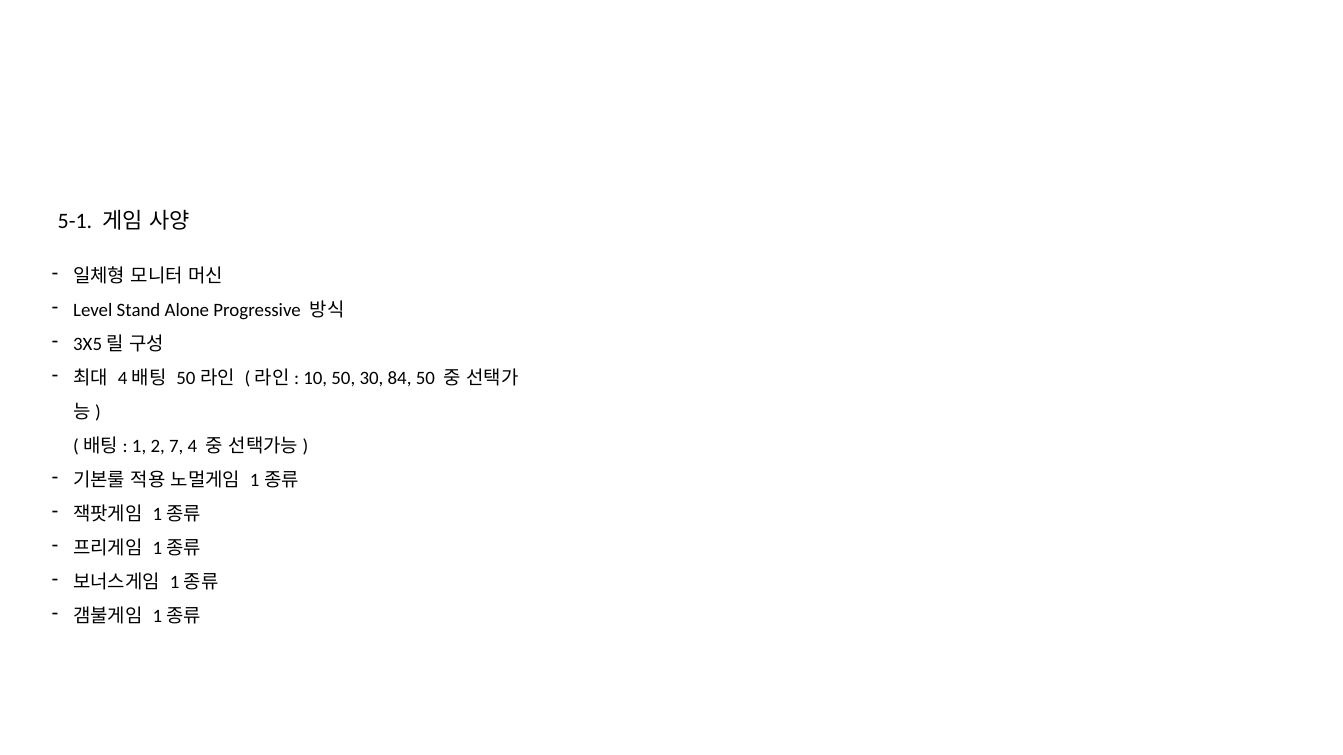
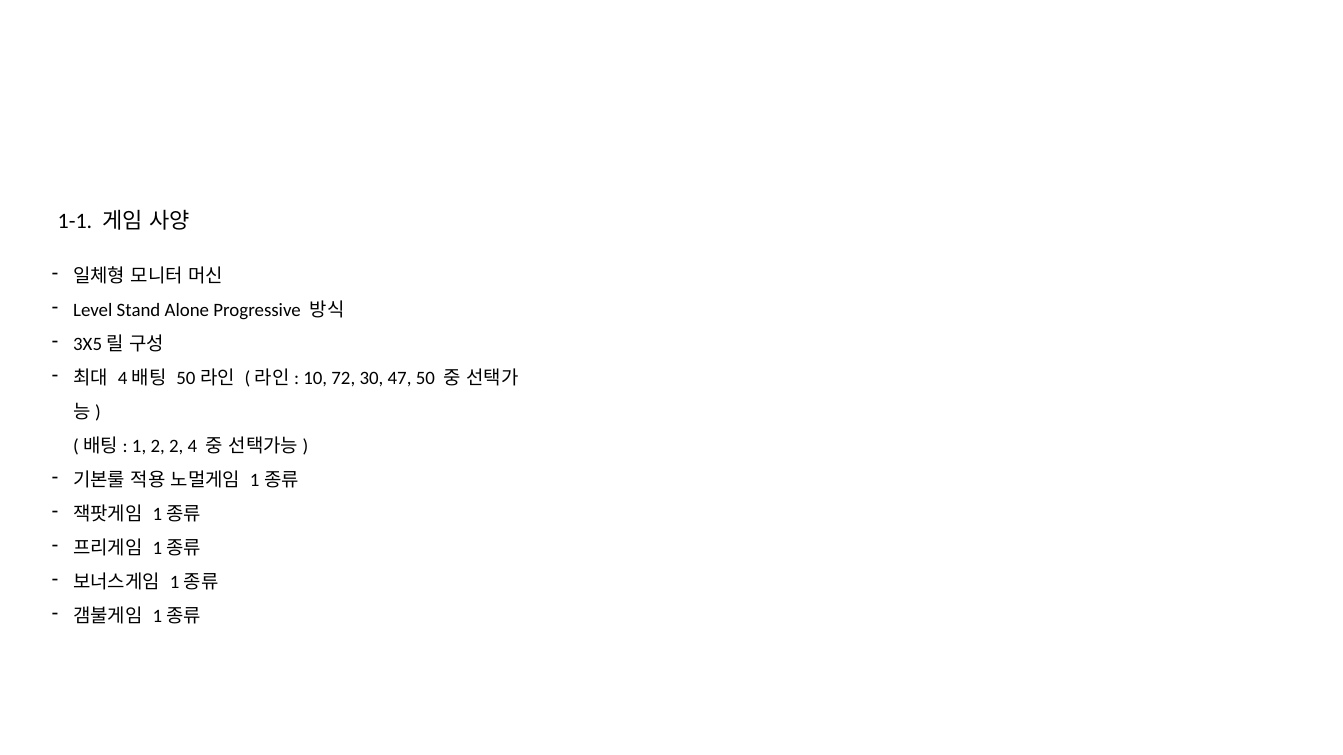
5-1: 5-1 -> 1-1
10 50: 50 -> 72
84: 84 -> 47
2 7: 7 -> 2
